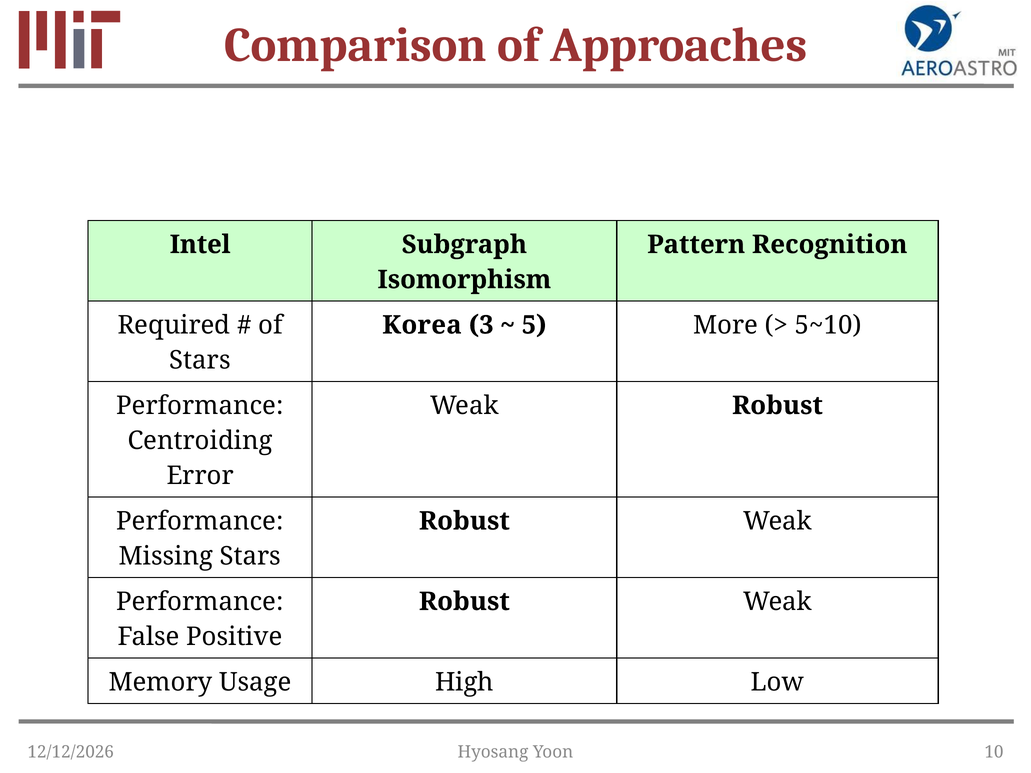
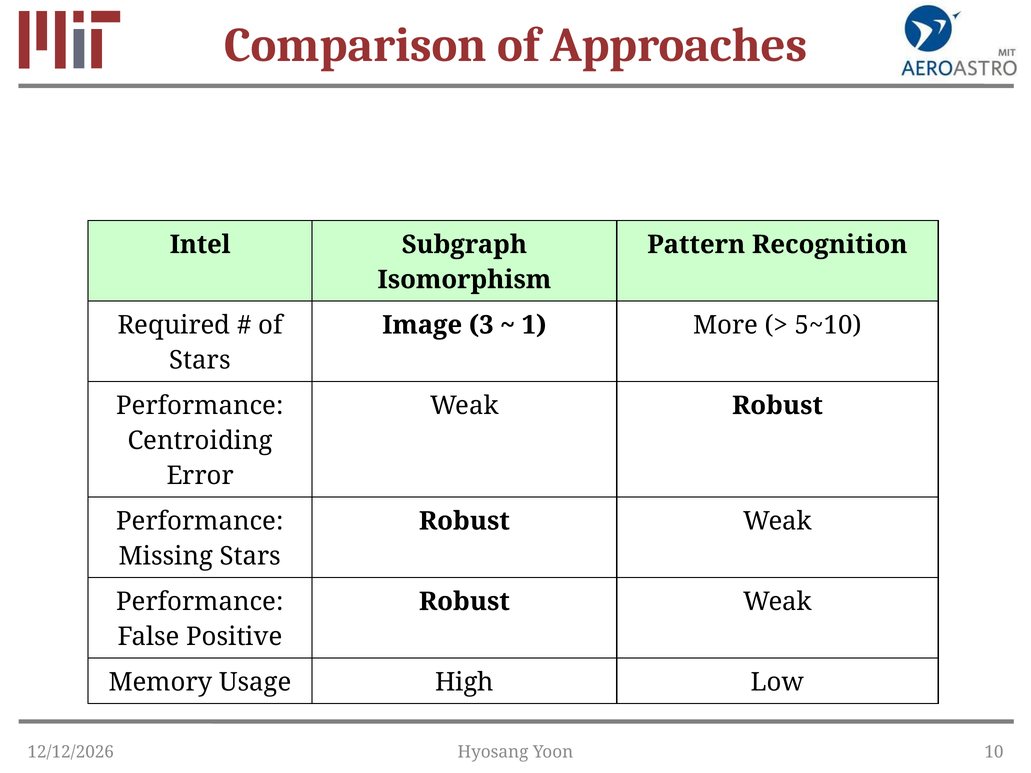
Korea: Korea -> Image
5: 5 -> 1
